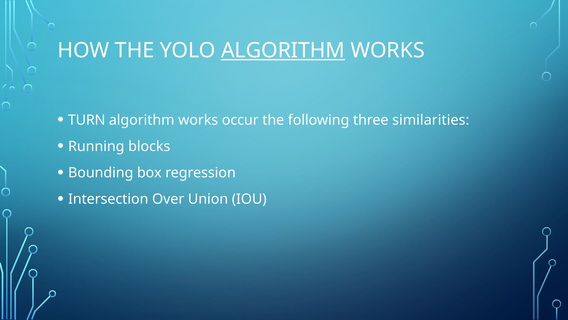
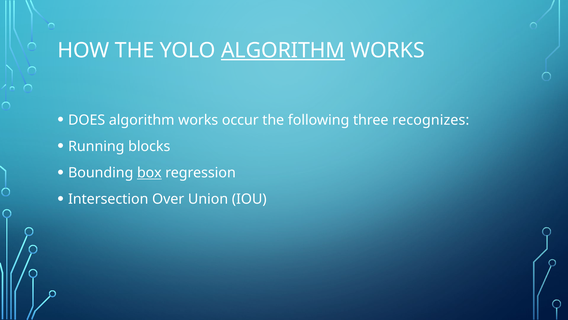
TURN: TURN -> DOES
similarities: similarities -> recognizes
box underline: none -> present
